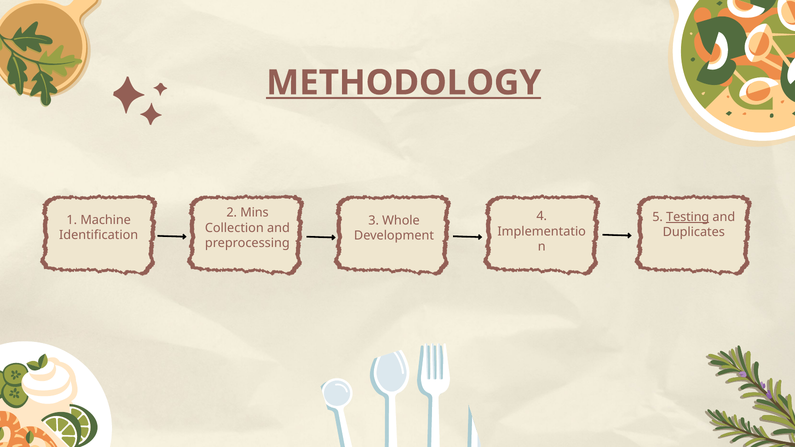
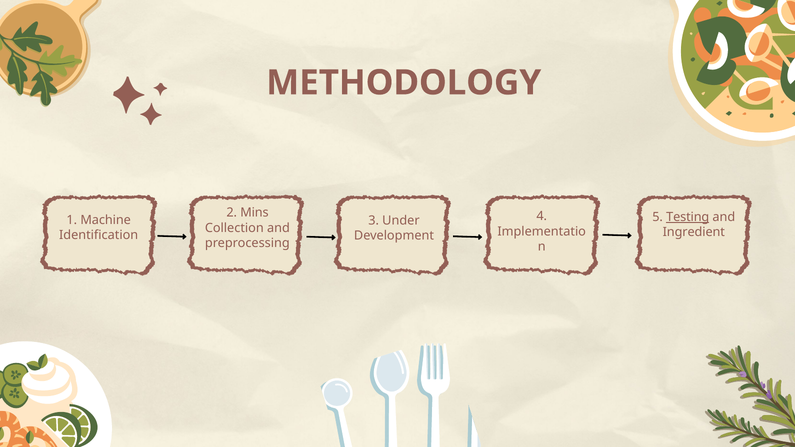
METHODOLOGY underline: present -> none
Whole: Whole -> Under
Duplicates: Duplicates -> Ingredient
